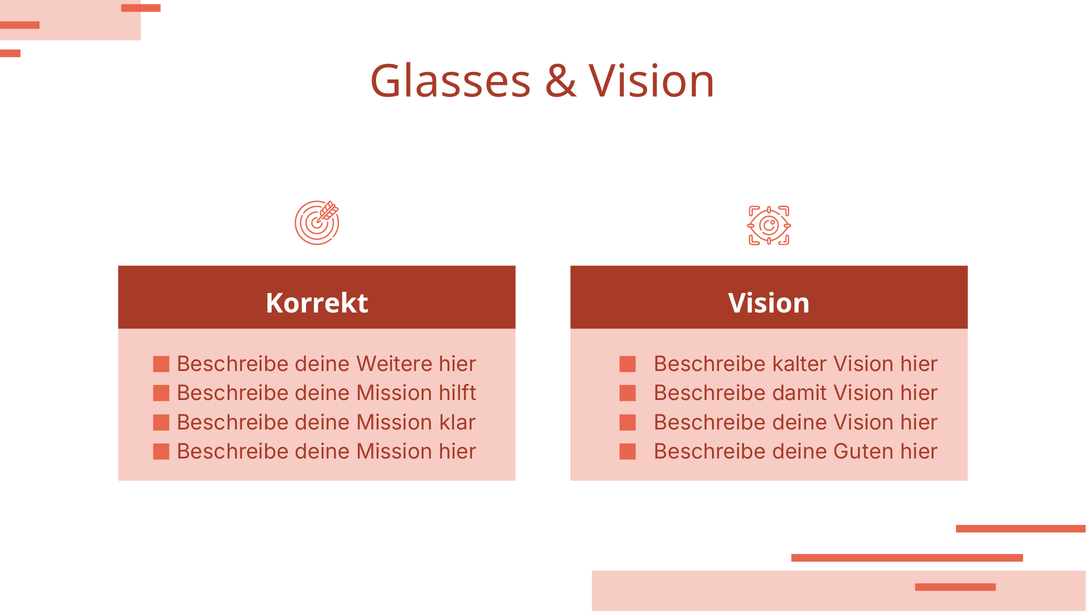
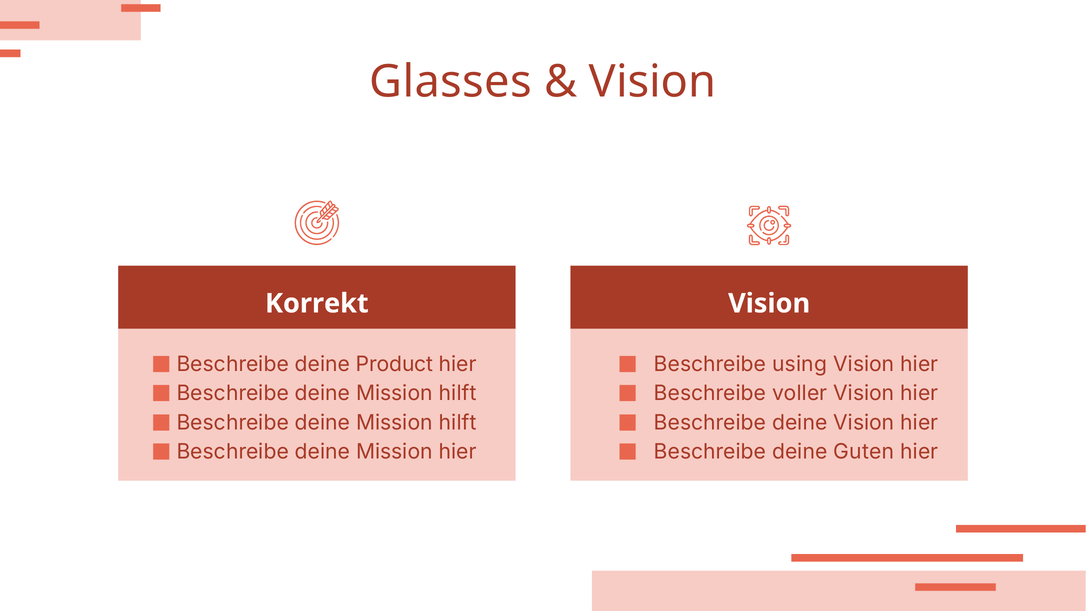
Weitere: Weitere -> Product
kalter: kalter -> using
damit: damit -> voller
klar at (458, 423): klar -> hilft
